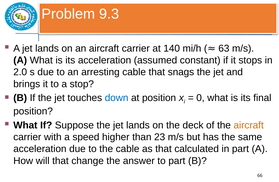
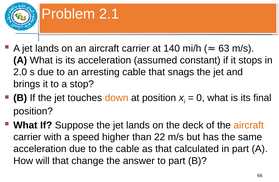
9.3: 9.3 -> 2.1
down colour: blue -> orange
23: 23 -> 22
